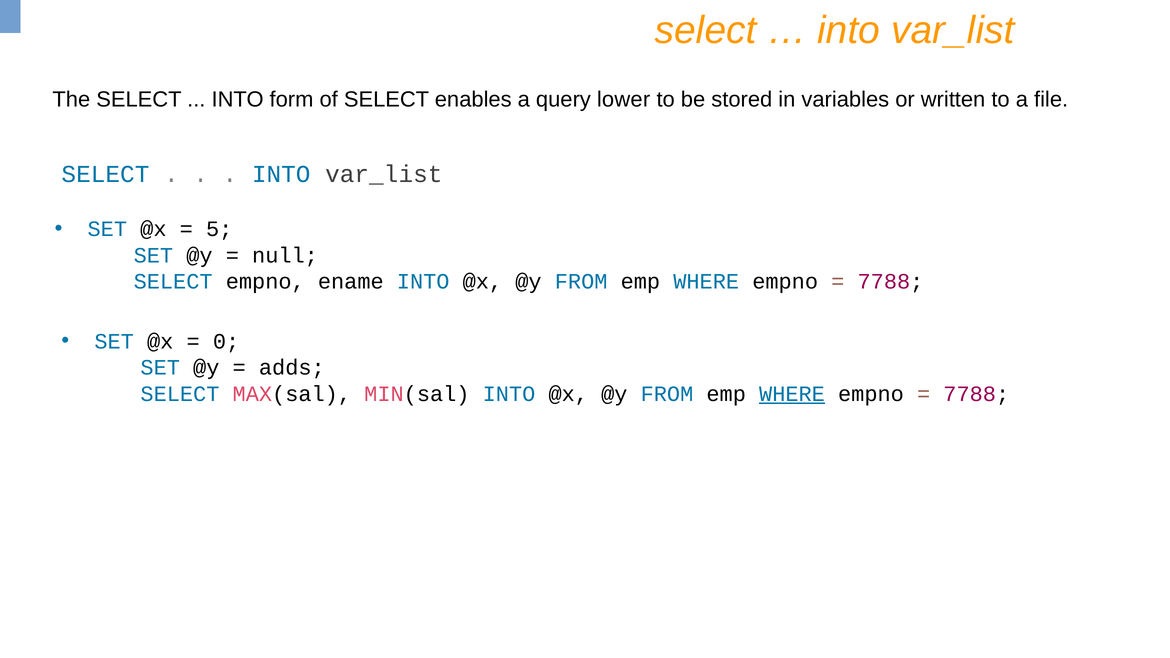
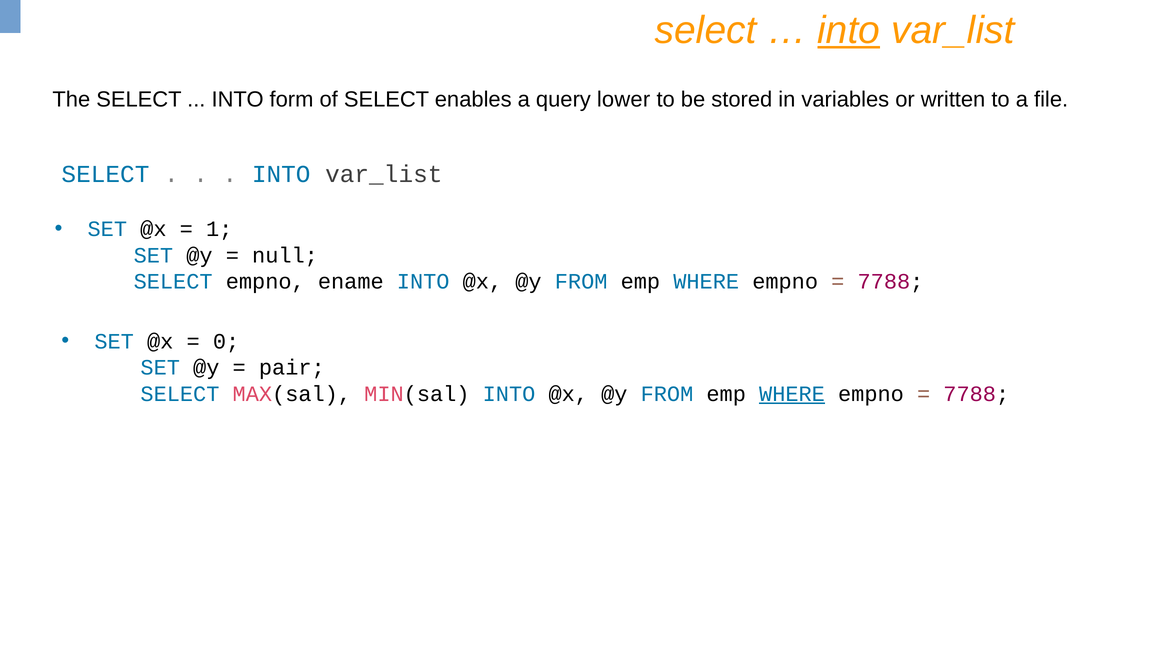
into at (849, 30) underline: none -> present
5: 5 -> 1
adds: adds -> pair
